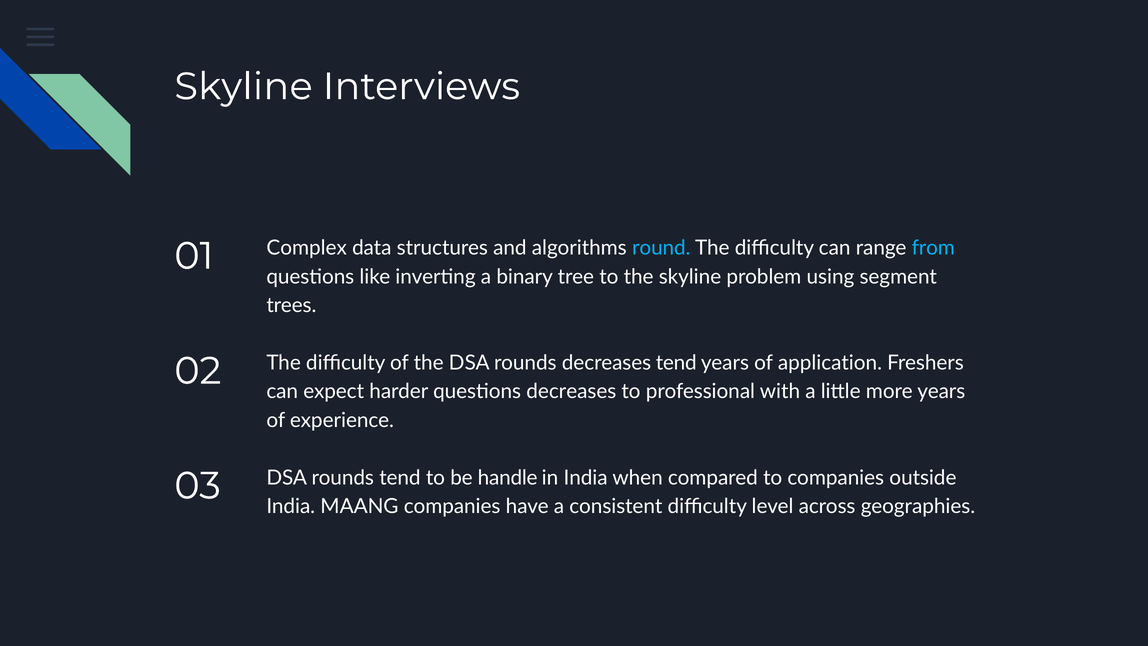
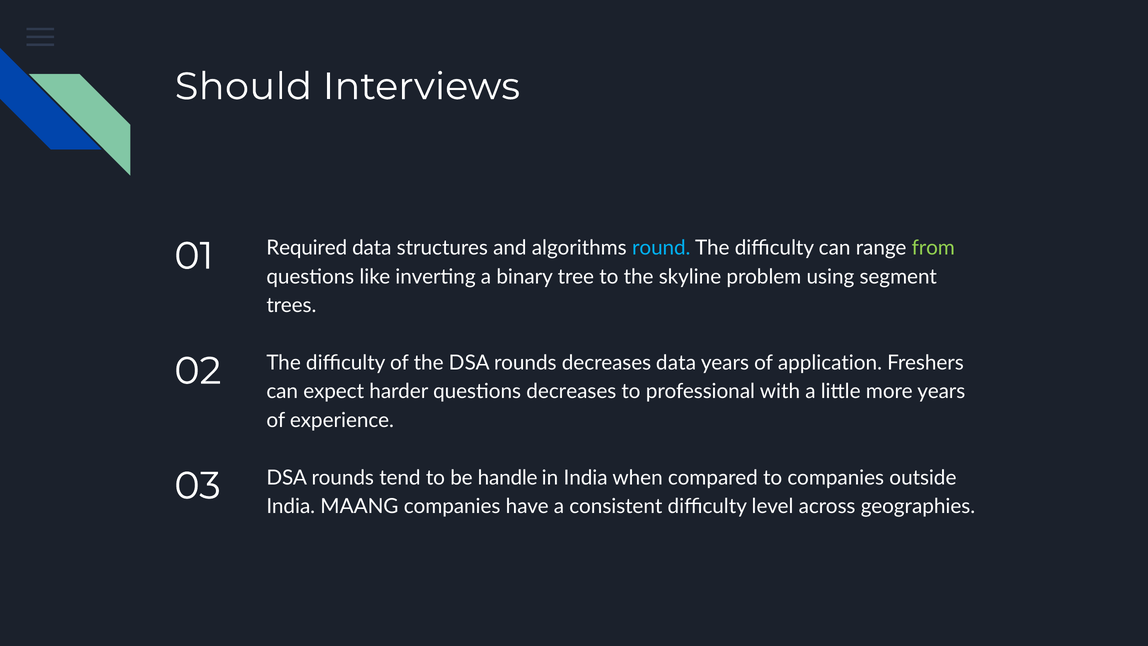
Skyline at (244, 87): Skyline -> Should
Complex: Complex -> Required
from colour: light blue -> light green
decreases tend: tend -> data
